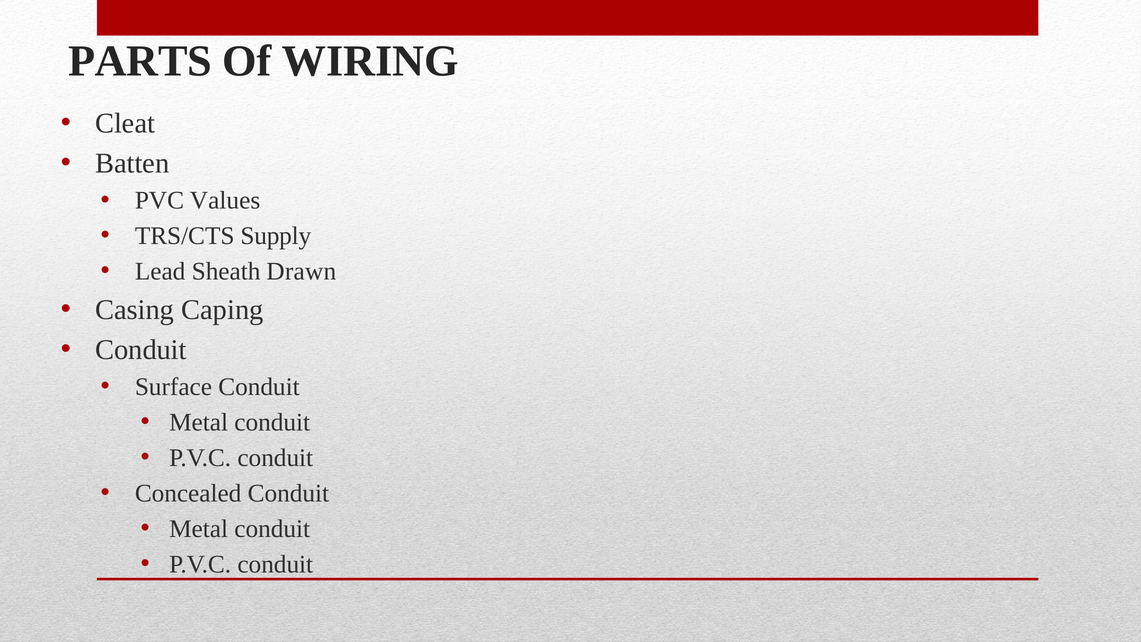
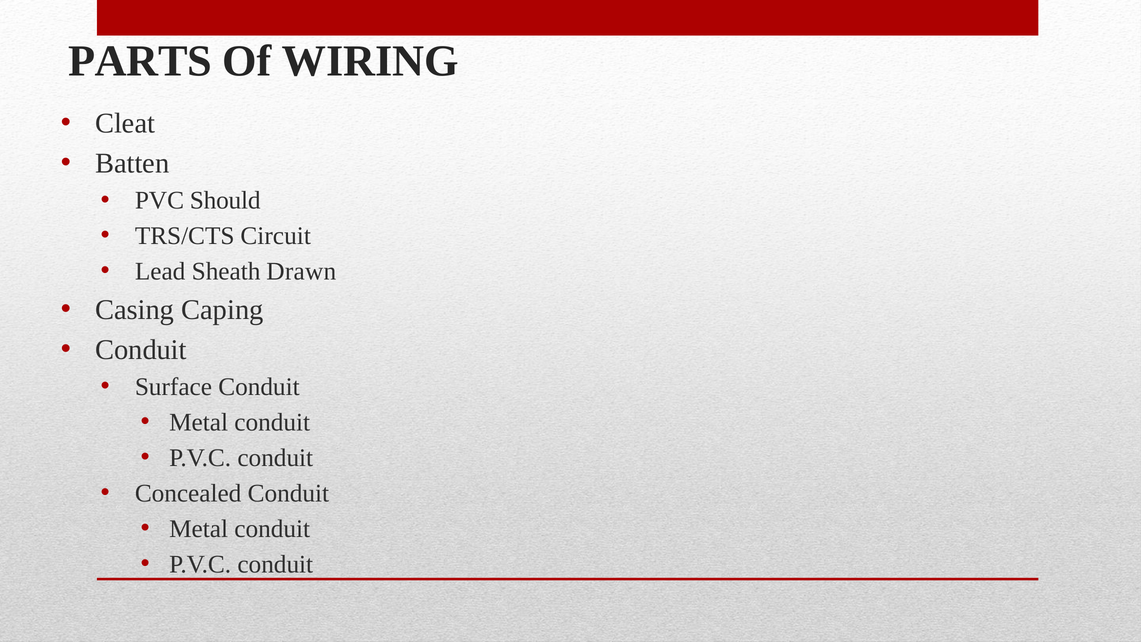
Values: Values -> Should
Supply: Supply -> Circuit
